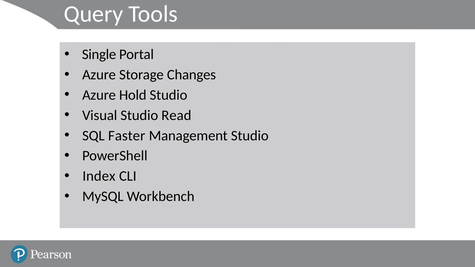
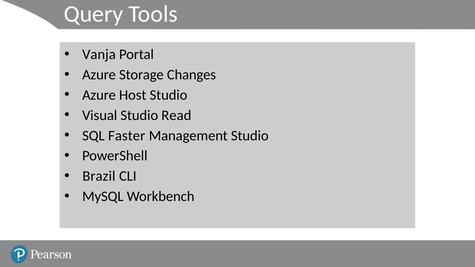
Single: Single -> Vanja
Hold: Hold -> Host
Index: Index -> Brazil
